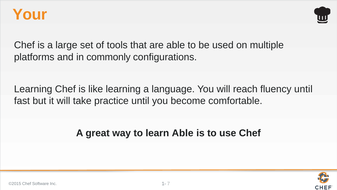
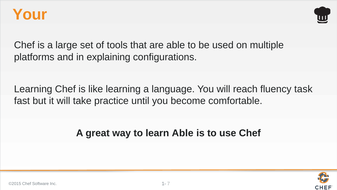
commonly: commonly -> explaining
fluency until: until -> task
